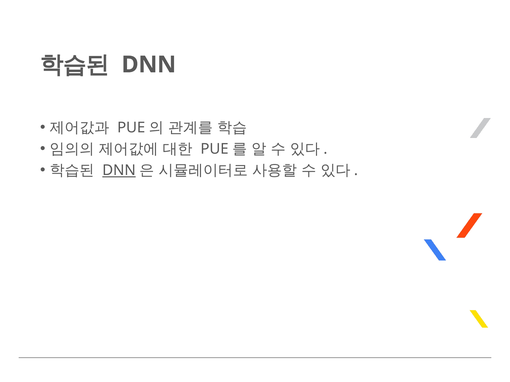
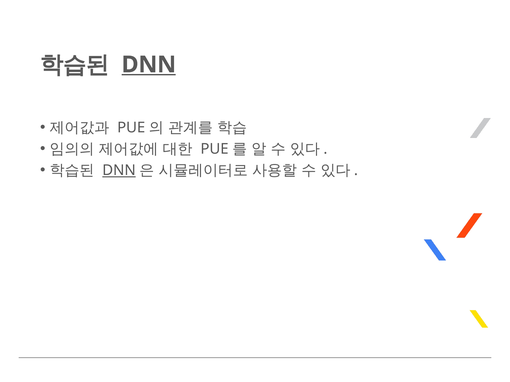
DNN at (149, 65) underline: none -> present
